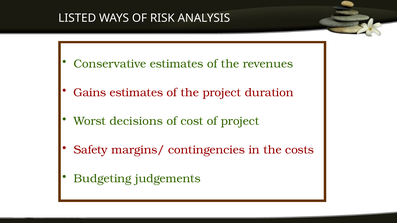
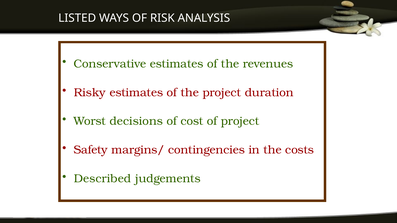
Gains: Gains -> Risky
Budgeting: Budgeting -> Described
